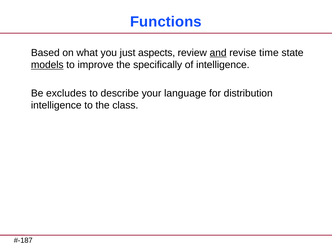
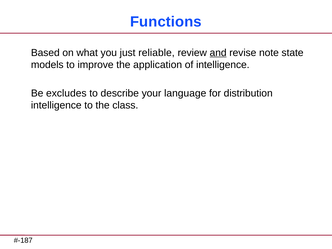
aspects: aspects -> reliable
time: time -> note
models underline: present -> none
specifically: specifically -> application
